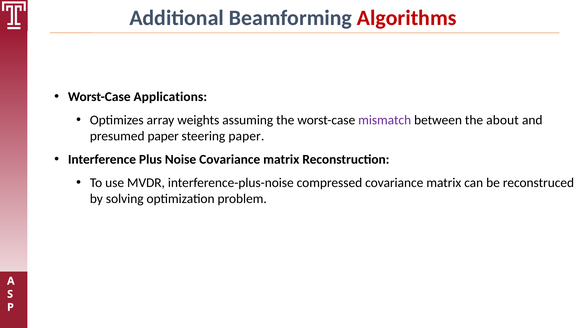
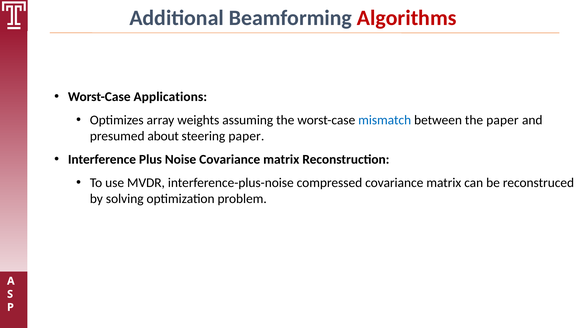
mismatch colour: purple -> blue
the about: about -> paper
presumed paper: paper -> about
